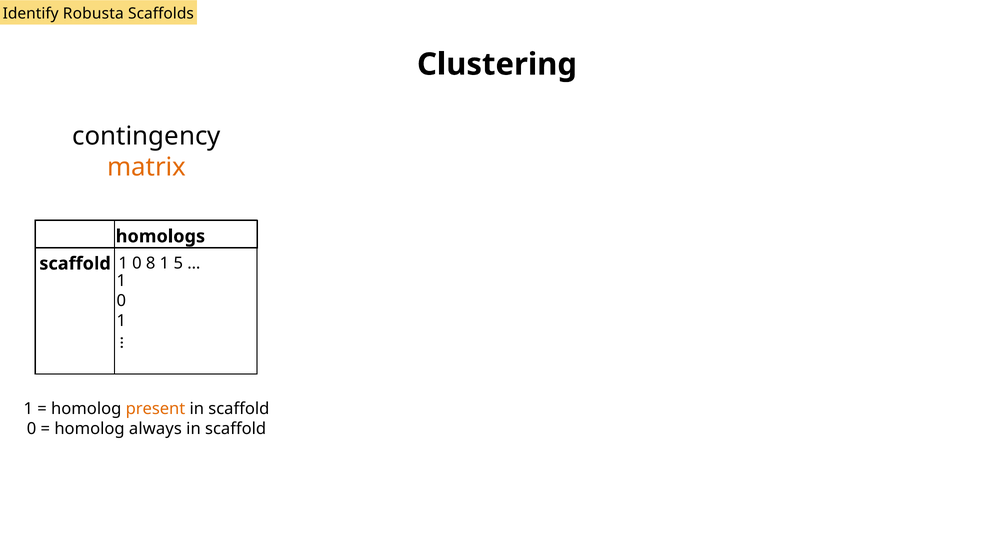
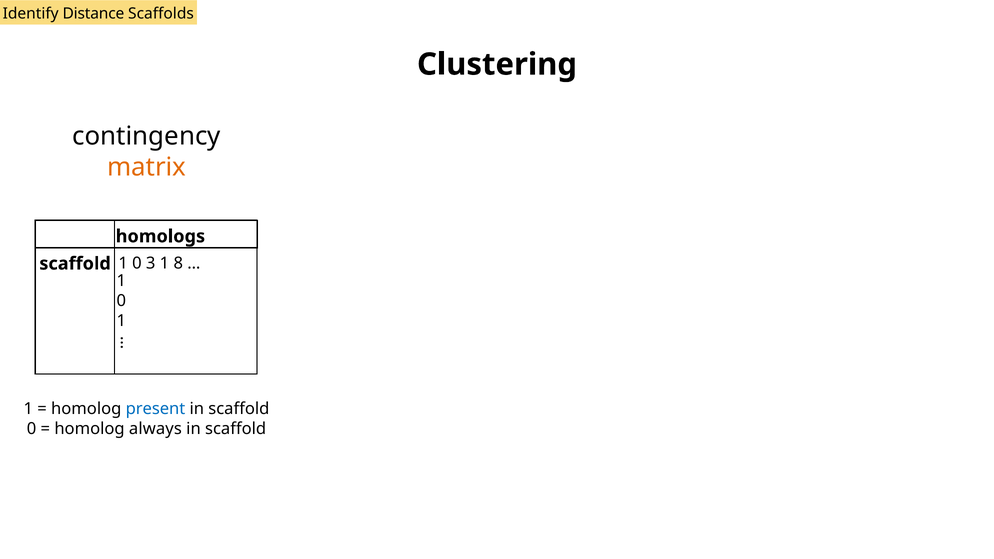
Robusta: Robusta -> Distance
8: 8 -> 3
5: 5 -> 8
present colour: orange -> blue
